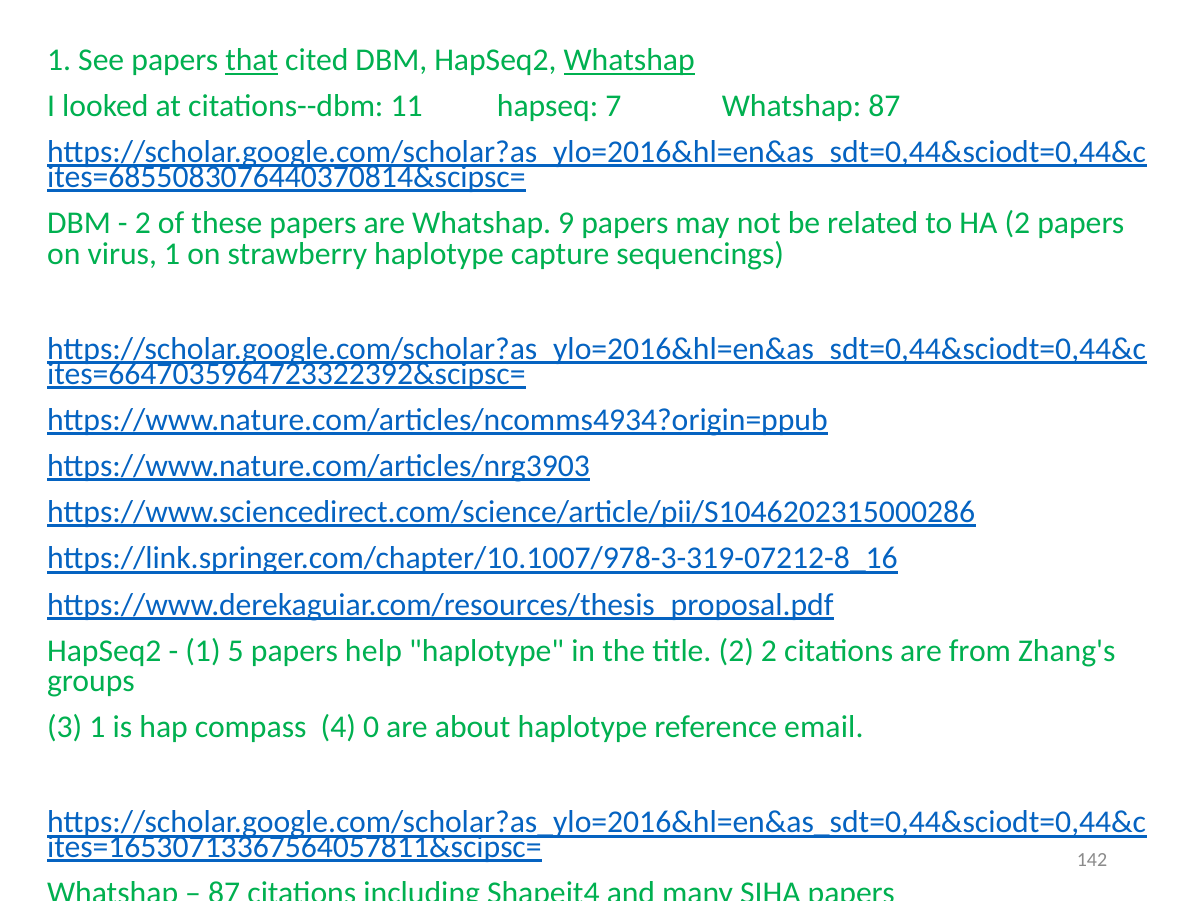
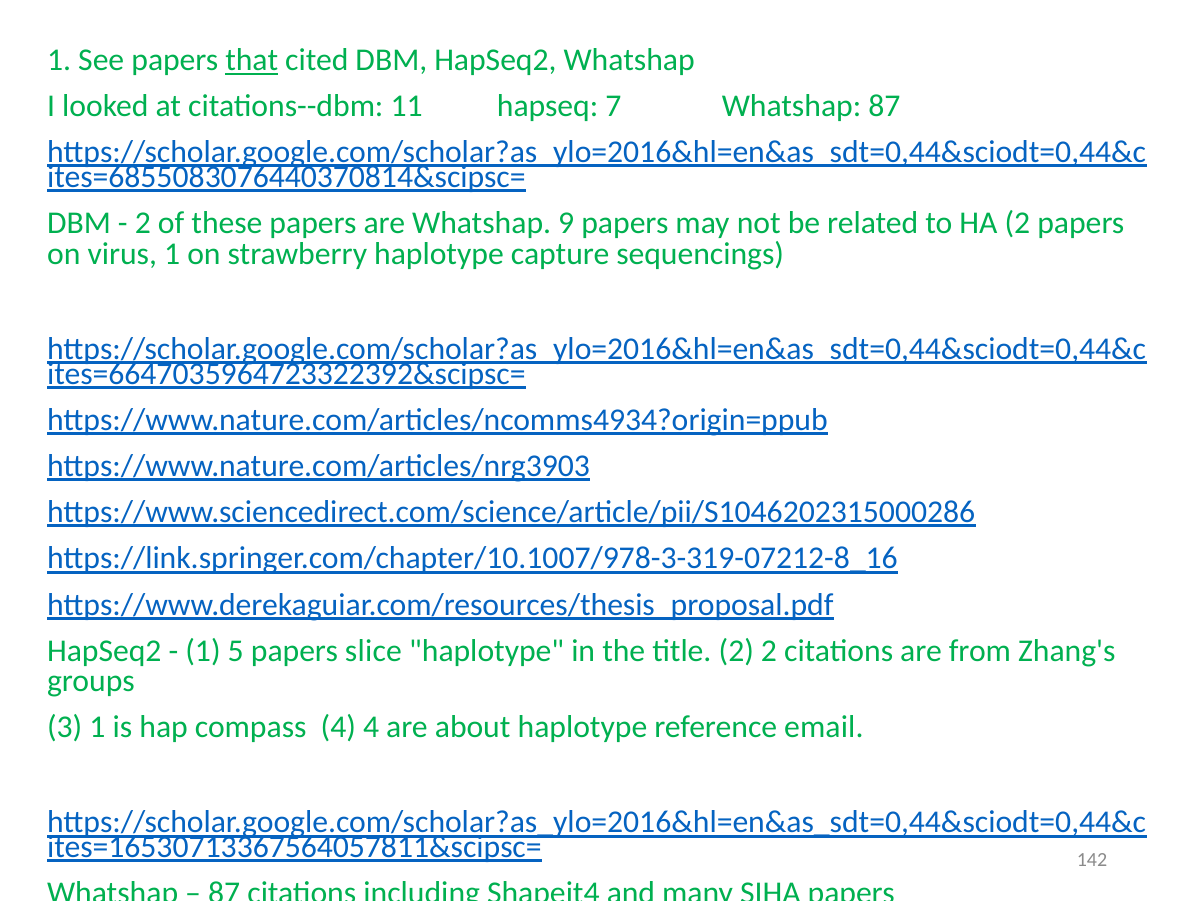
Whatshap at (629, 60) underline: present -> none
help: help -> slice
4 0: 0 -> 4
